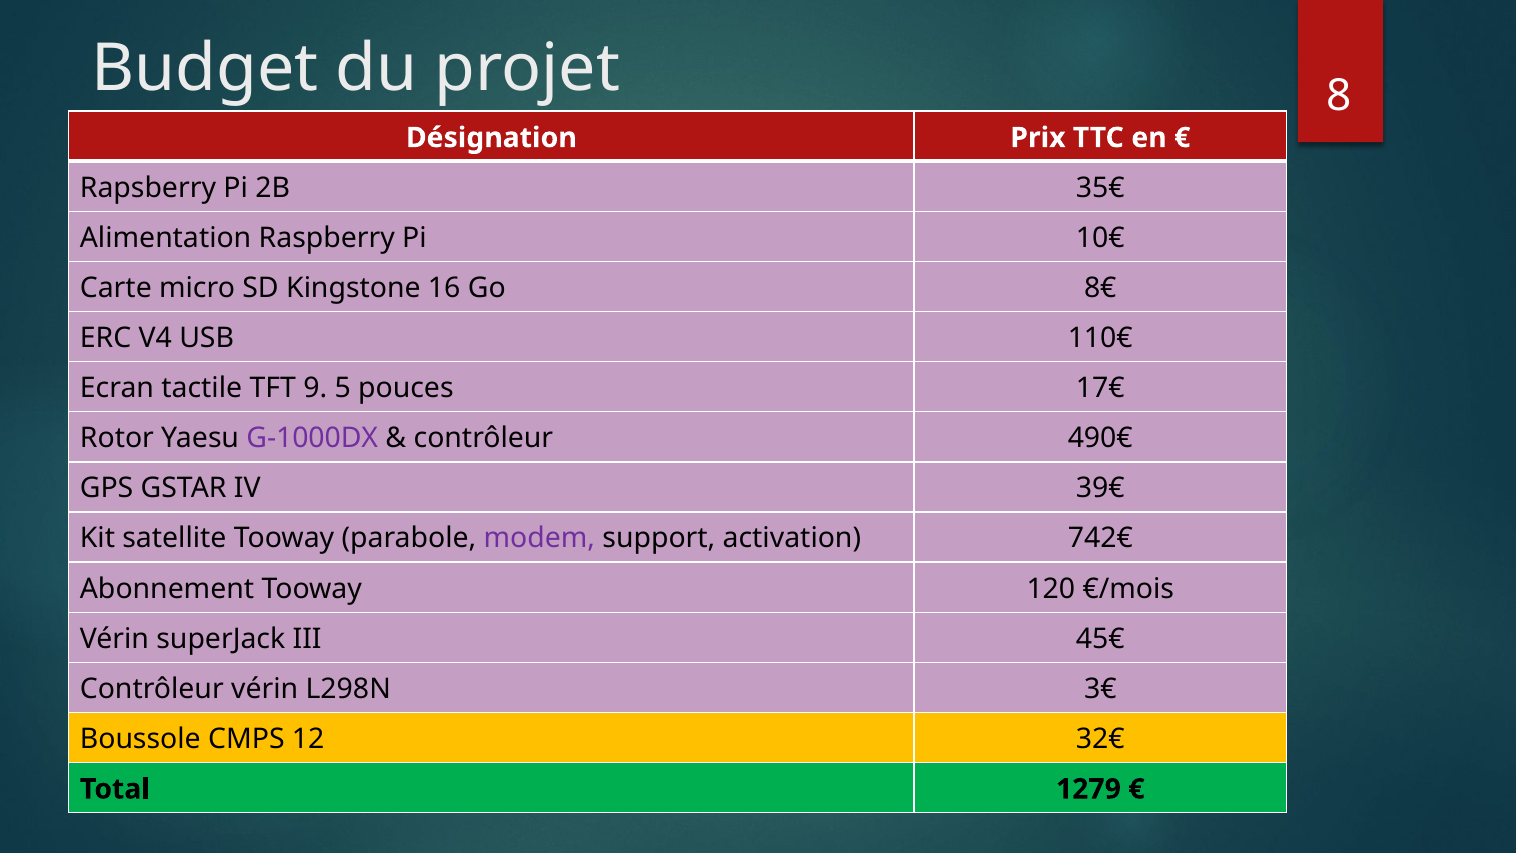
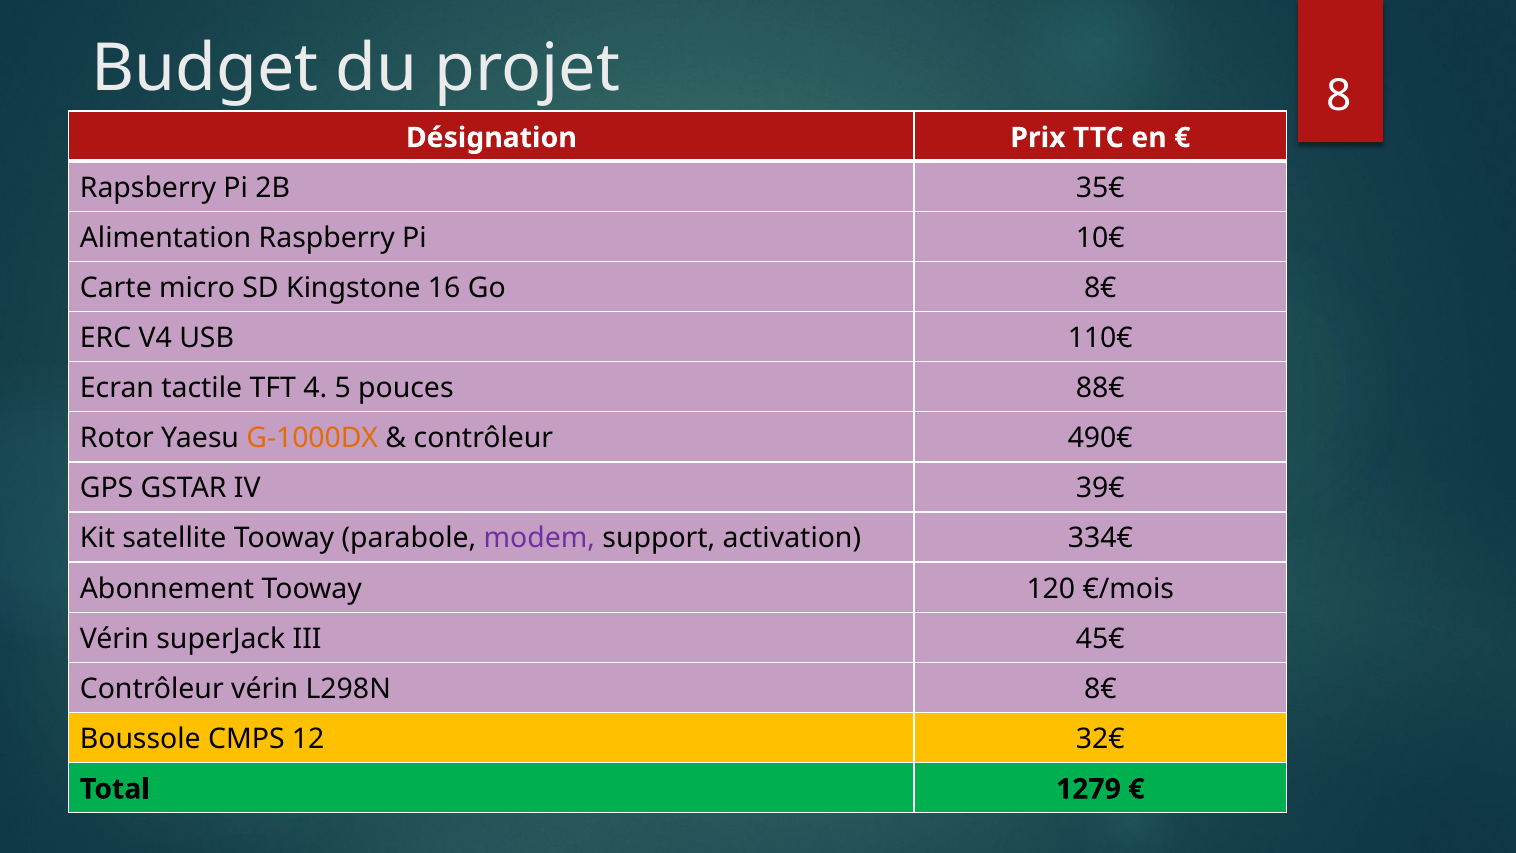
9: 9 -> 4
17€: 17€ -> 88€
G-1000DX colour: purple -> orange
742€: 742€ -> 334€
L298N 3€: 3€ -> 8€
